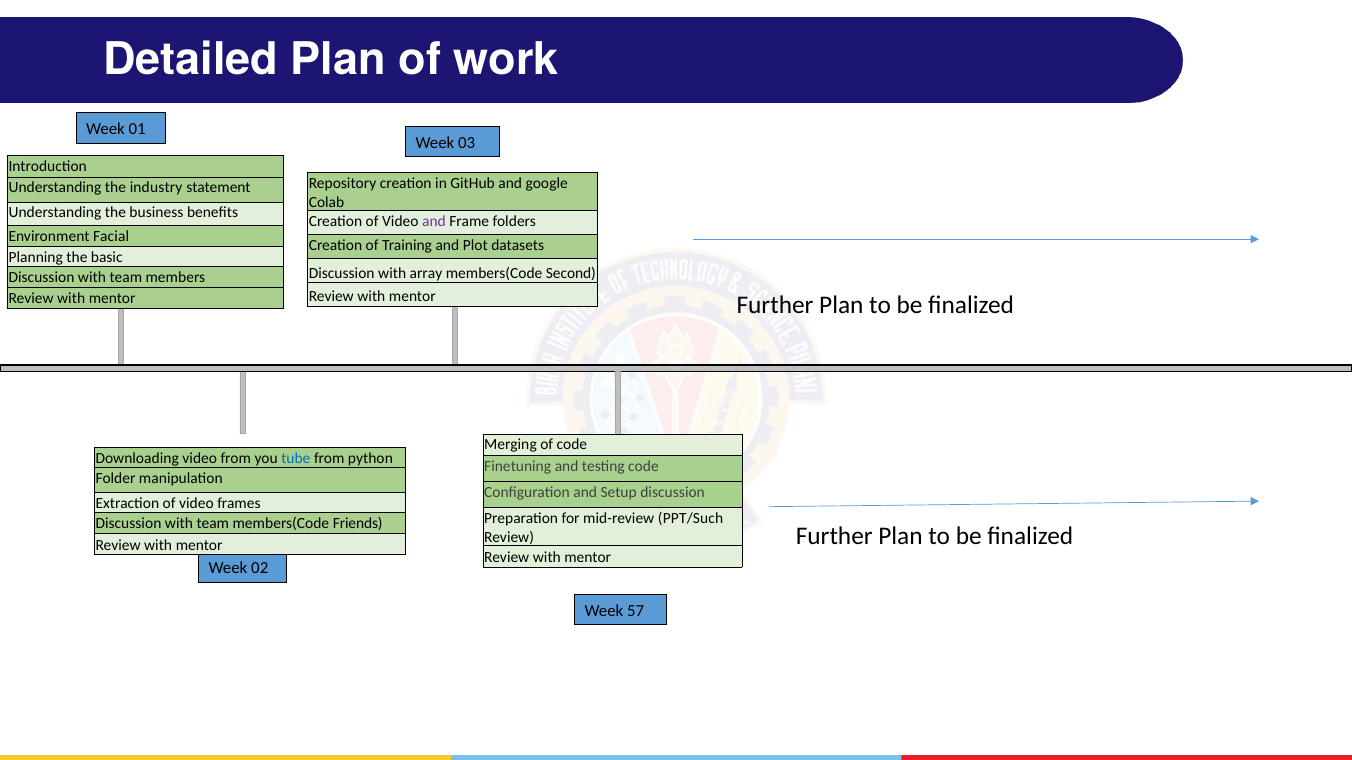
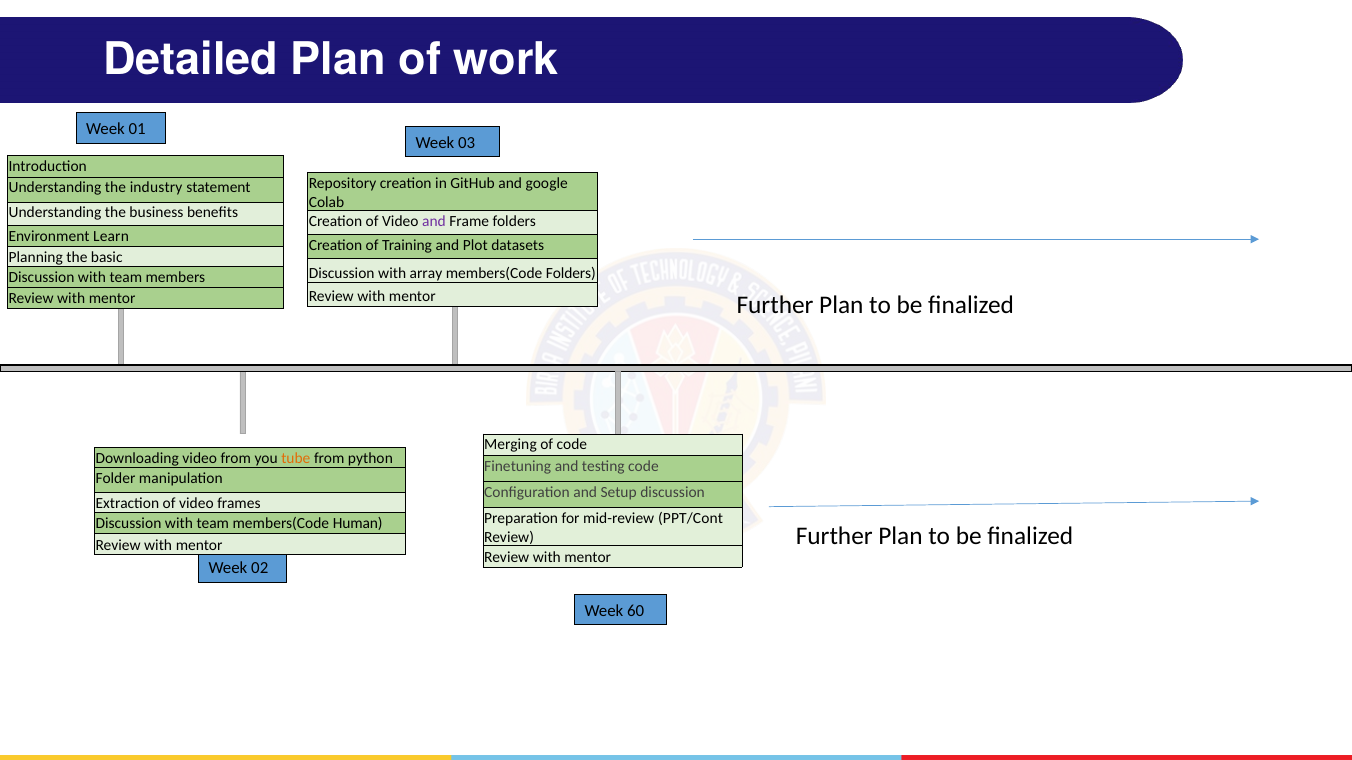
Facial: Facial -> Learn
members(Code Second: Second -> Folders
tube colour: blue -> orange
PPT/Such: PPT/Such -> PPT/Cont
Friends: Friends -> Human
57: 57 -> 60
